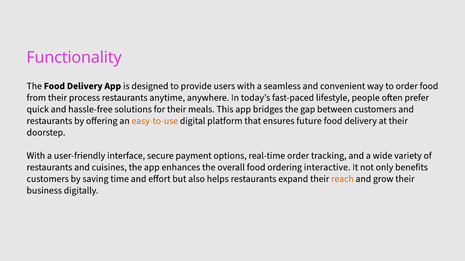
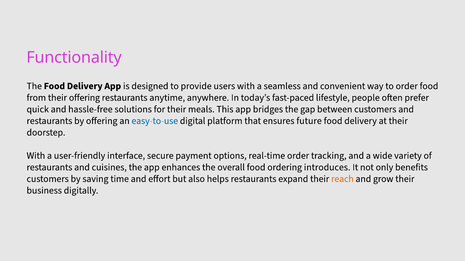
their process: process -> offering
easy-to-use colour: orange -> blue
interactive: interactive -> introduces
